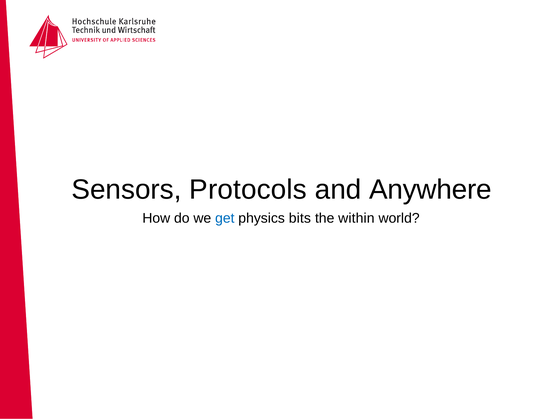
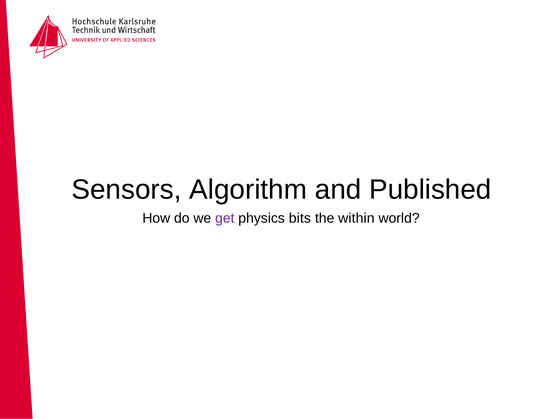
Protocols: Protocols -> Algorithm
Anywhere: Anywhere -> Published
get colour: blue -> purple
